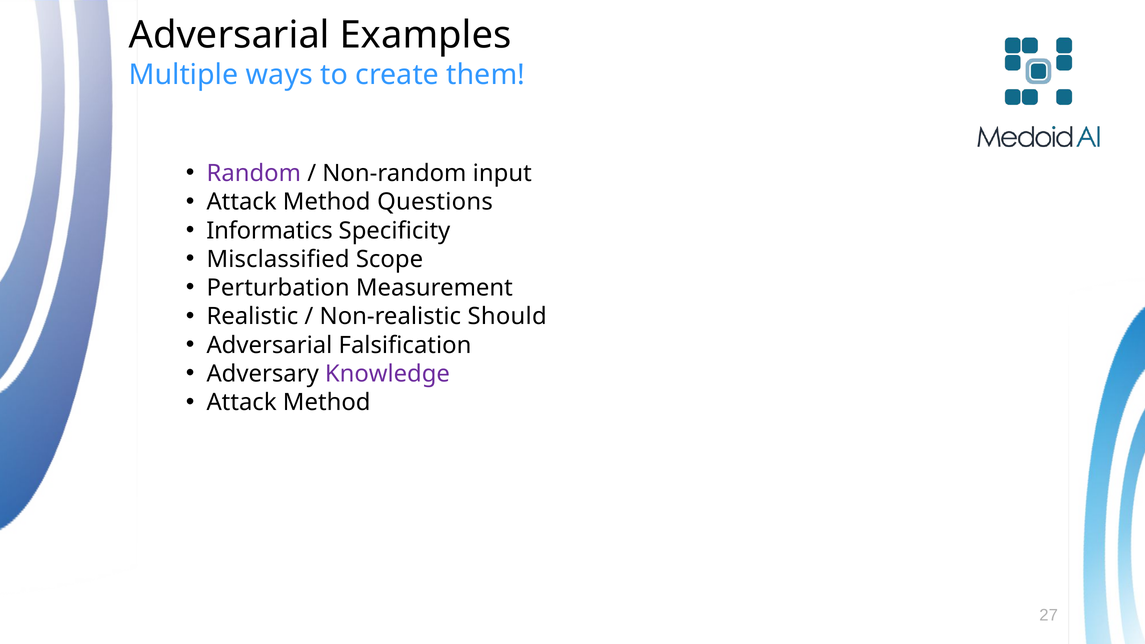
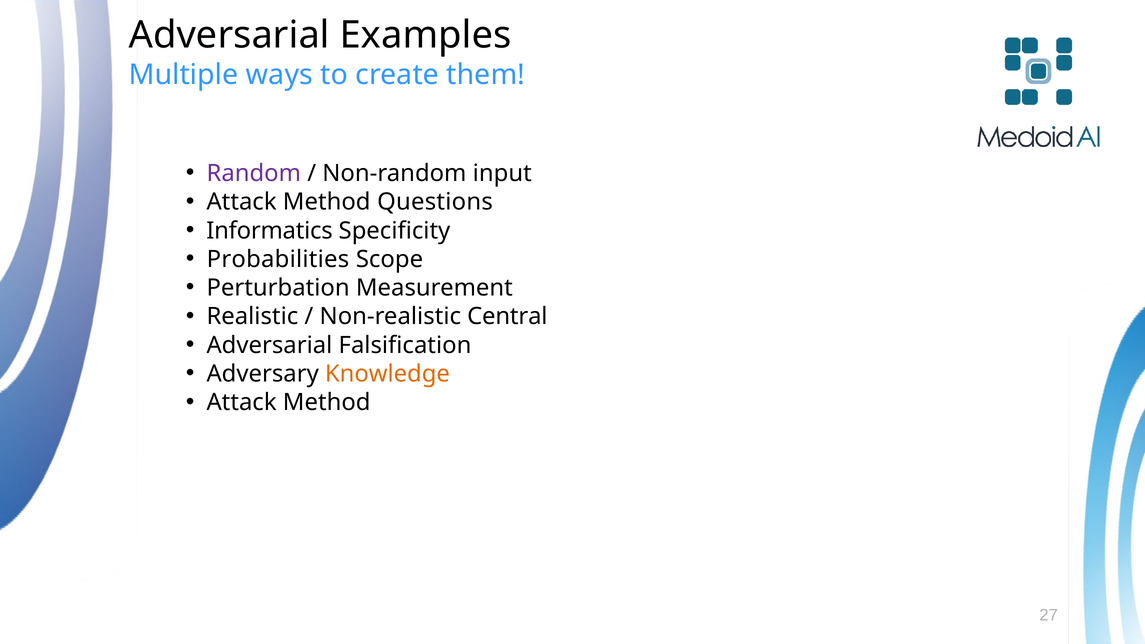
Misclassified: Misclassified -> Probabilities
Should: Should -> Central
Knowledge colour: purple -> orange
